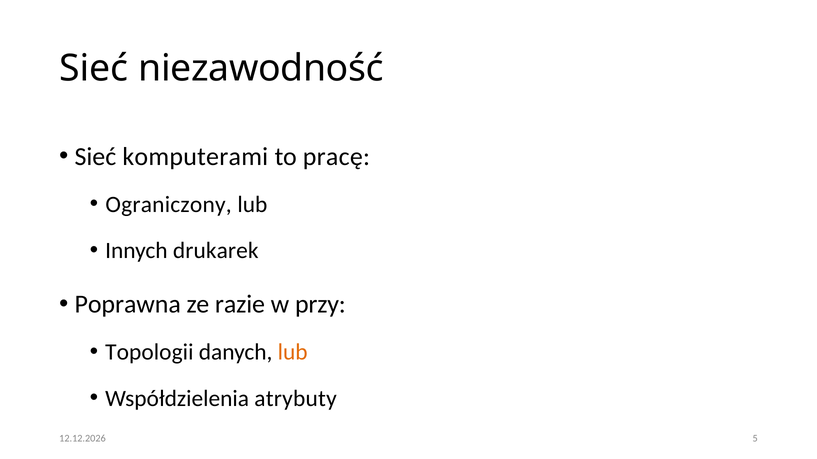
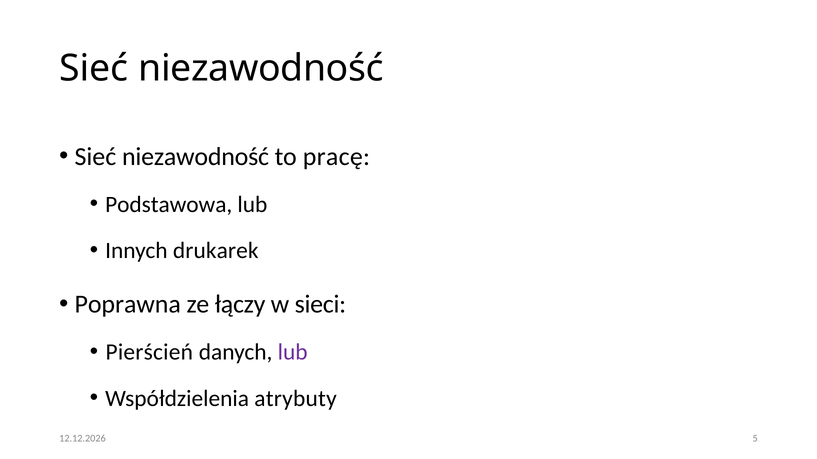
komputerami at (195, 157): komputerami -> niezawodność
Ograniczony: Ograniczony -> Podstawowa
razie: razie -> łączy
przy: przy -> sieci
Topologii: Topologii -> Pierścień
lub at (293, 353) colour: orange -> purple
